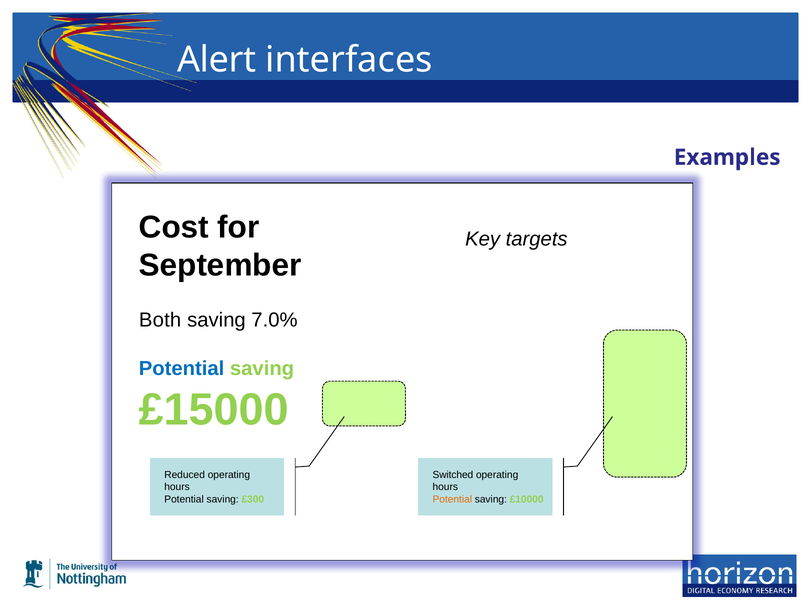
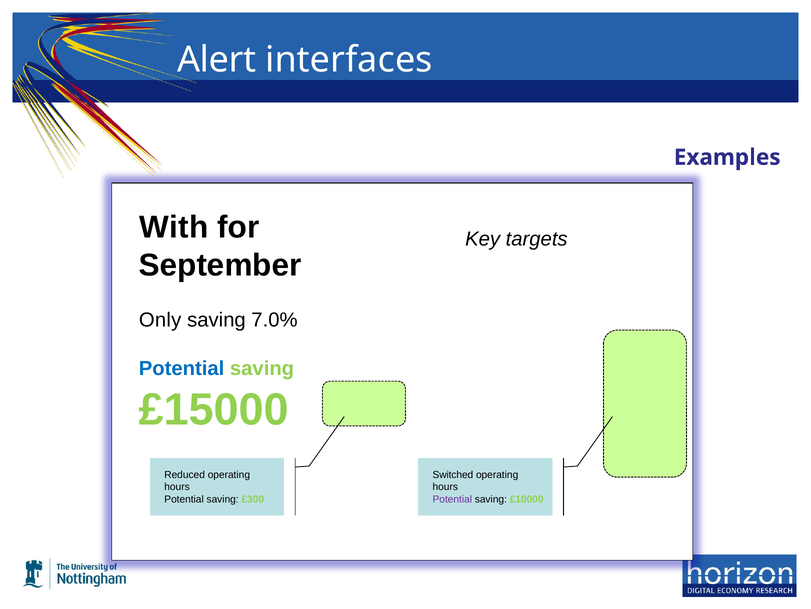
Cost: Cost -> With
Both: Both -> Only
Potential at (452, 499) colour: orange -> purple
